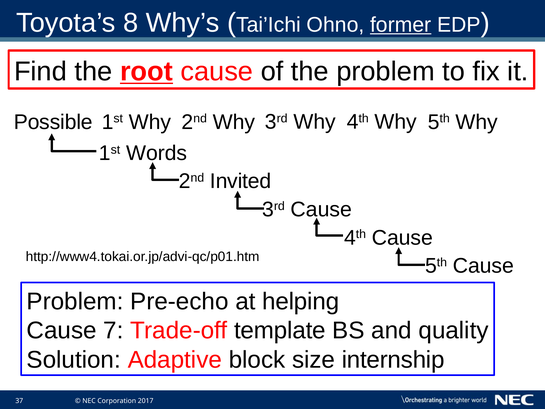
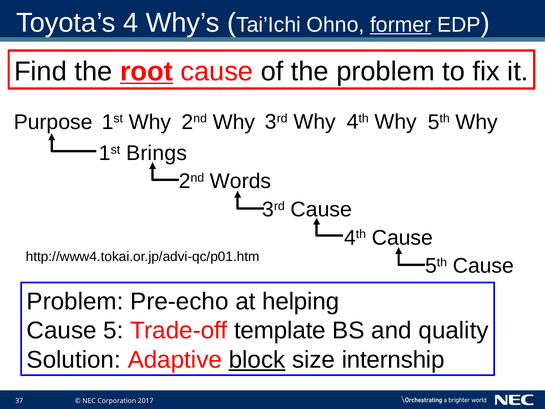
8: 8 -> 4
Possible: Possible -> Purpose
Words: Words -> Brings
Invited: Invited -> Words
7: 7 -> 5
block underline: none -> present
